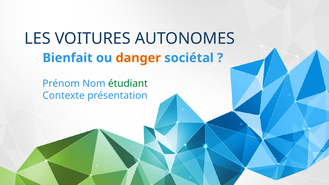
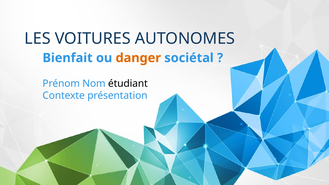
étudiant colour: green -> black
